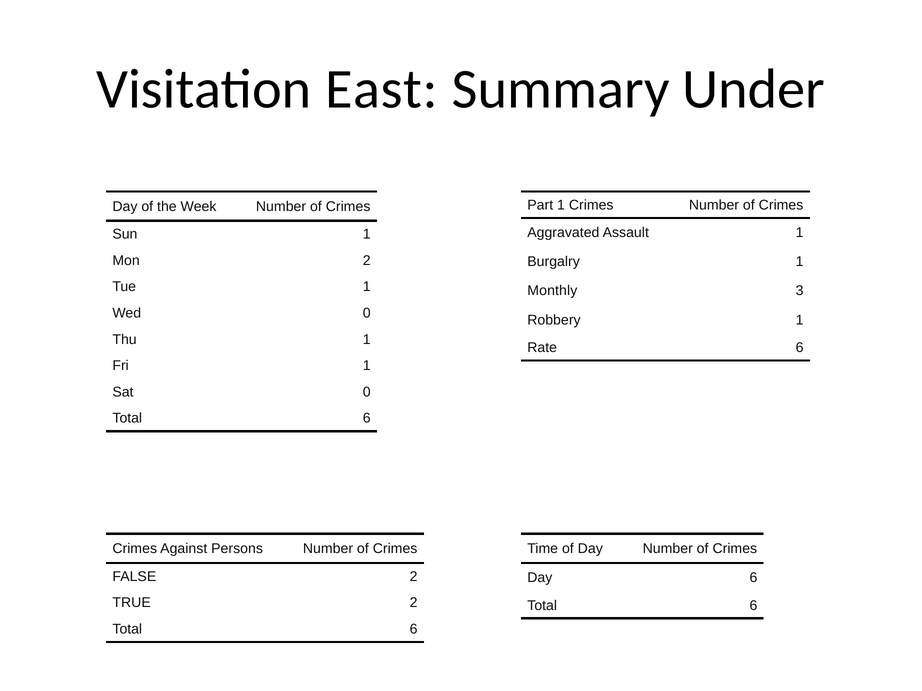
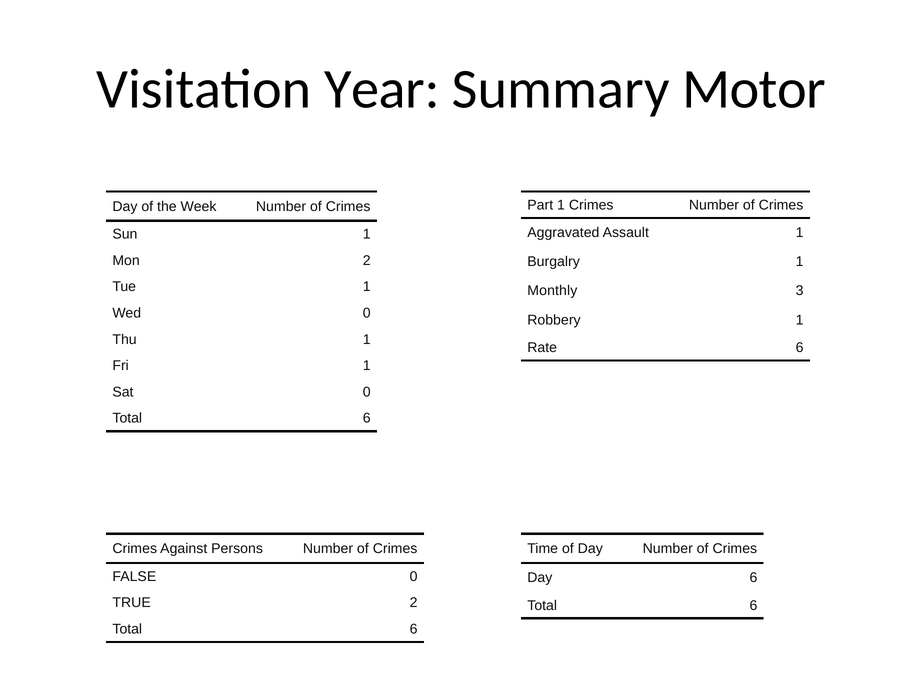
East: East -> Year
Under: Under -> Motor
FALSE 2: 2 -> 0
